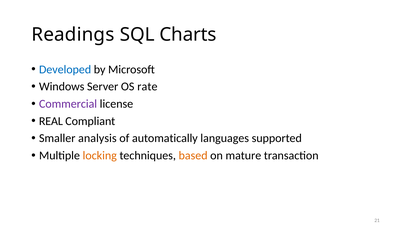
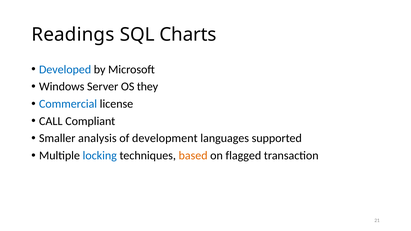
rate: rate -> they
Commercial colour: purple -> blue
REAL: REAL -> CALL
automatically: automatically -> development
locking colour: orange -> blue
mature: mature -> flagged
